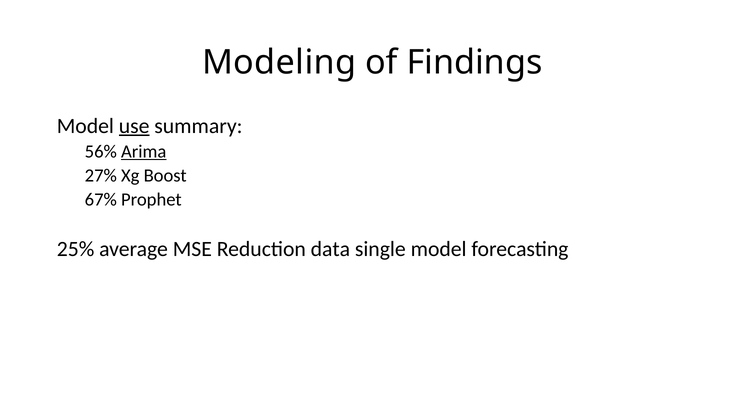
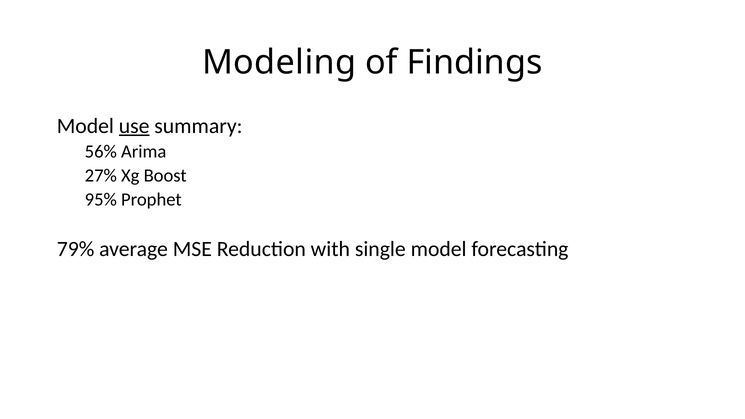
Arima underline: present -> none
67%: 67% -> 95%
25%: 25% -> 79%
data: data -> with
